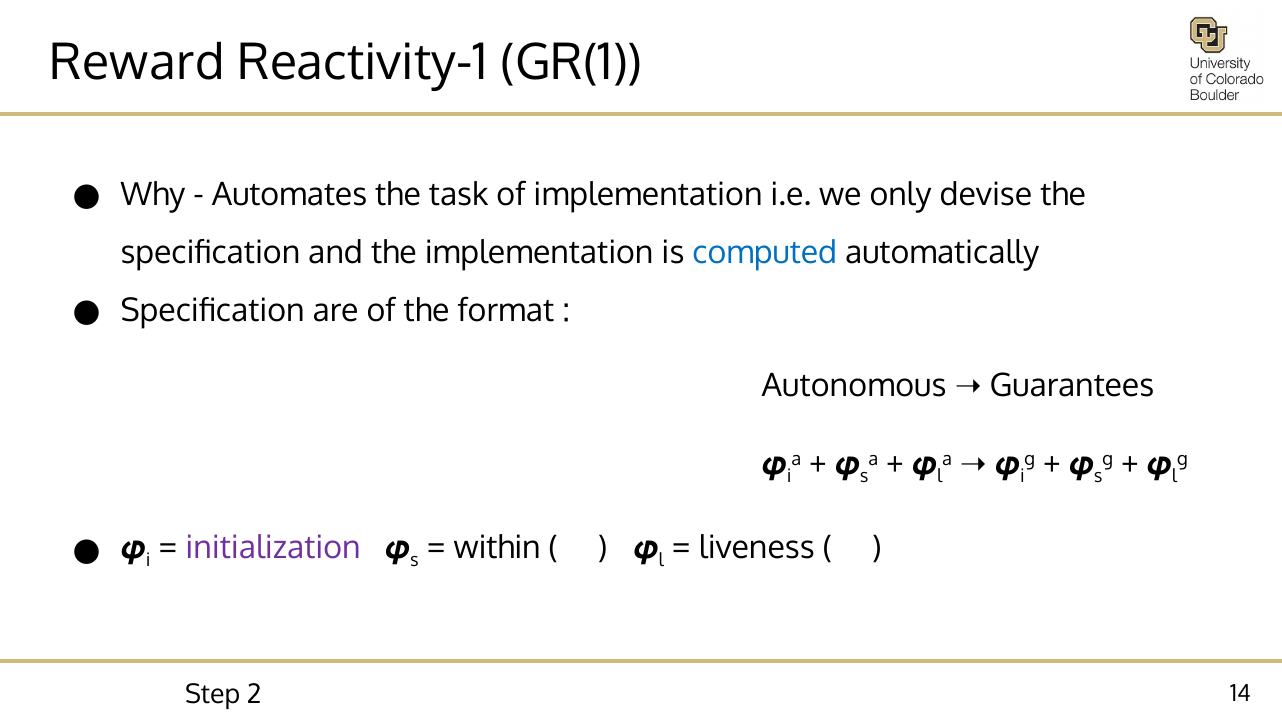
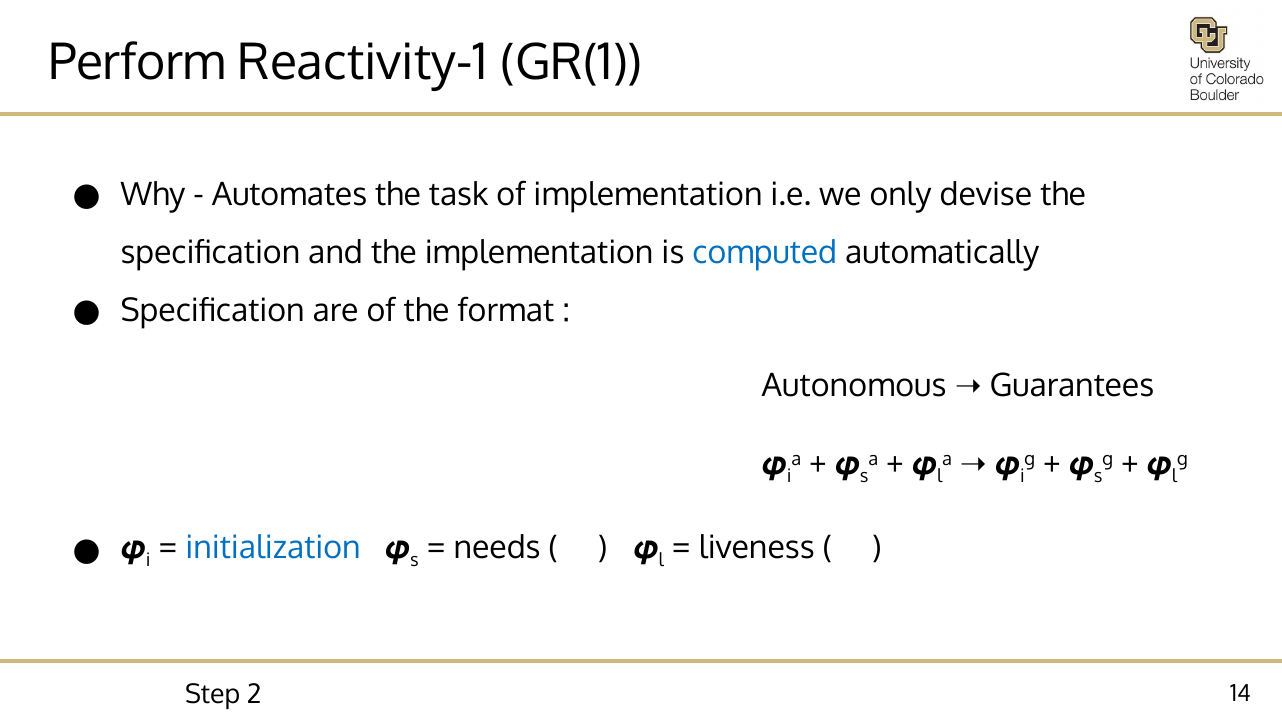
Reward: Reward -> Perform
initialization colour: purple -> blue
within: within -> needs
